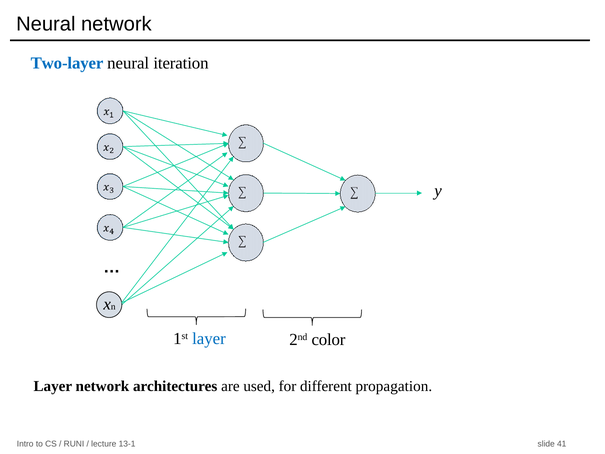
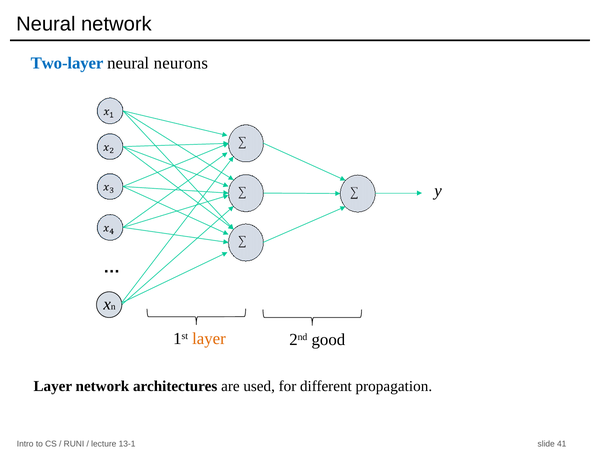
iteration: iteration -> neurons
layer at (209, 339) colour: blue -> orange
color: color -> good
